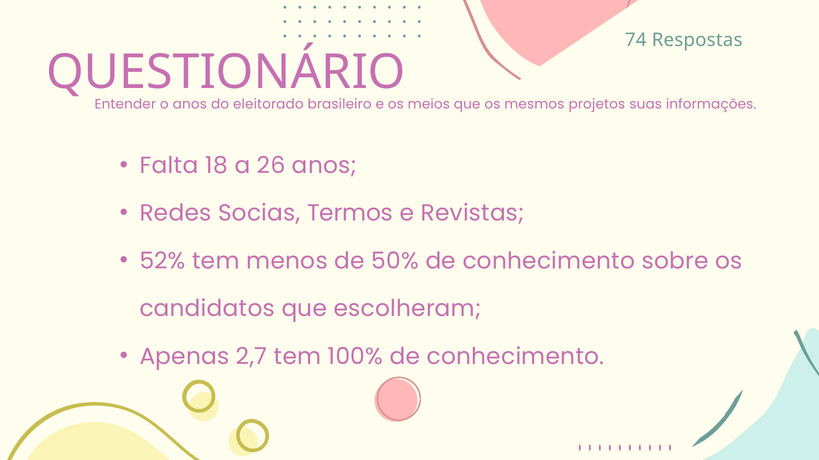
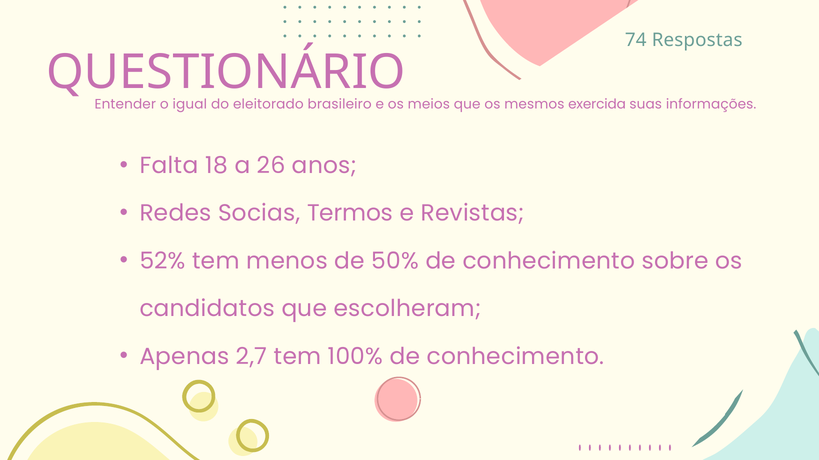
o anos: anos -> igual
projetos: projetos -> exercida
